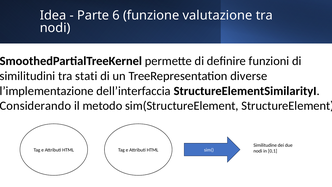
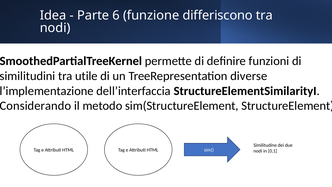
valutazione: valutazione -> differiscono
stati: stati -> utile
